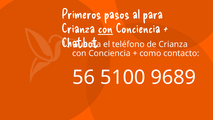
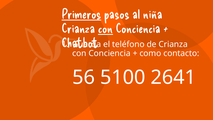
Primeros underline: none -> present
para: para -> niña
9689: 9689 -> 2641
